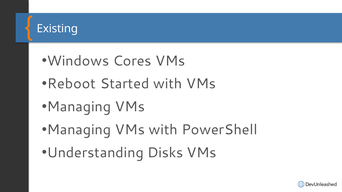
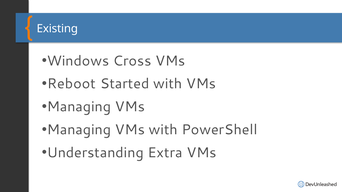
Cores: Cores -> Cross
Disks: Disks -> Extra
